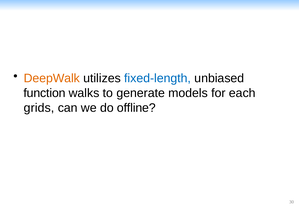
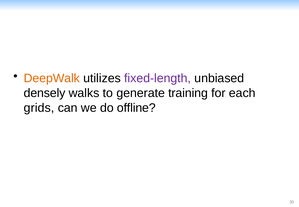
fixed-length colour: blue -> purple
function: function -> densely
models: models -> training
